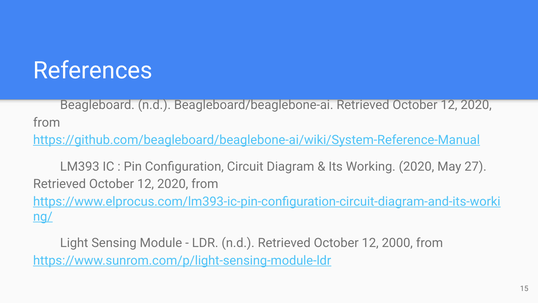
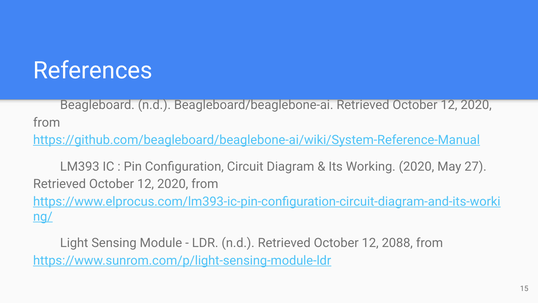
2000: 2000 -> 2088
